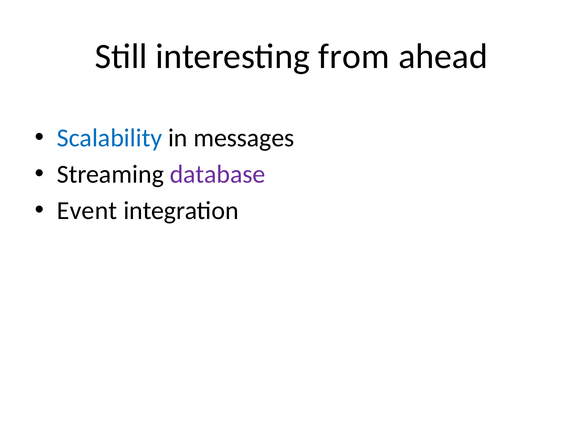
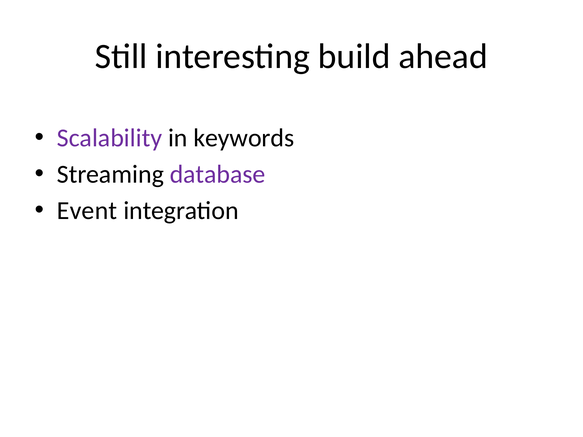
from: from -> build
Scalability colour: blue -> purple
messages: messages -> keywords
